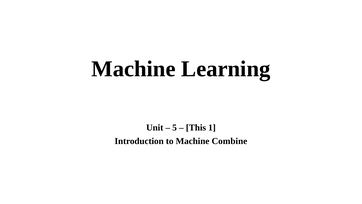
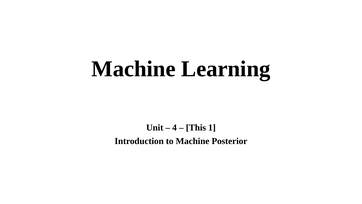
5: 5 -> 4
Combine: Combine -> Posterior
